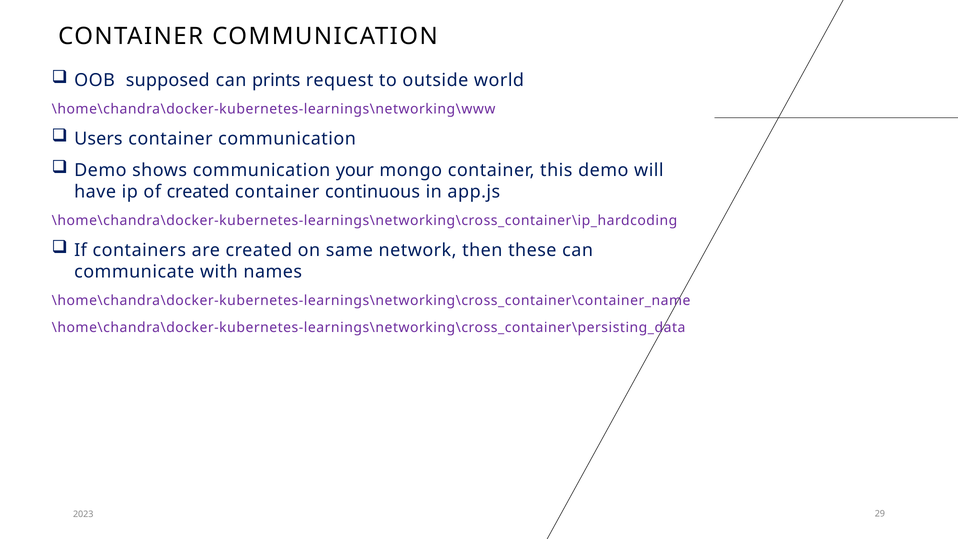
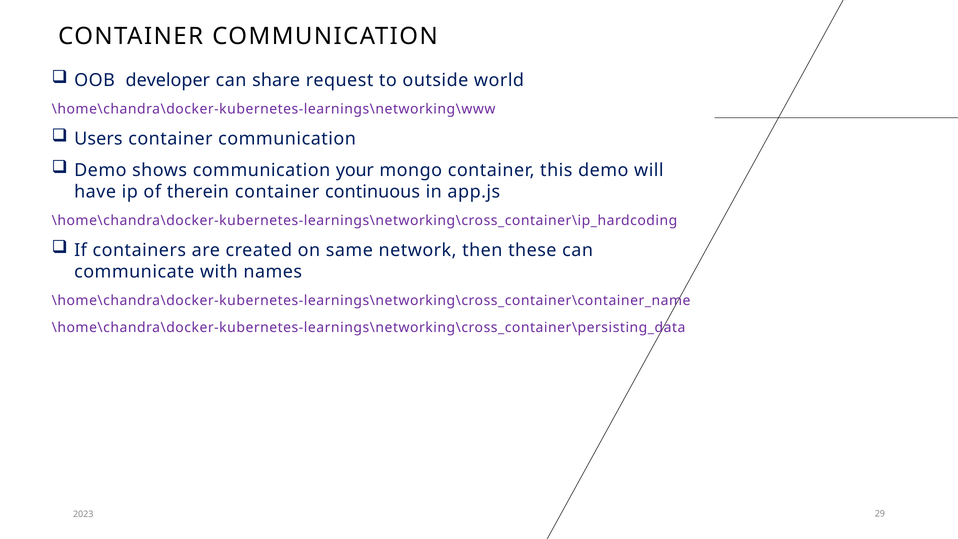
supposed: supposed -> developer
prints: prints -> share
of created: created -> therein
